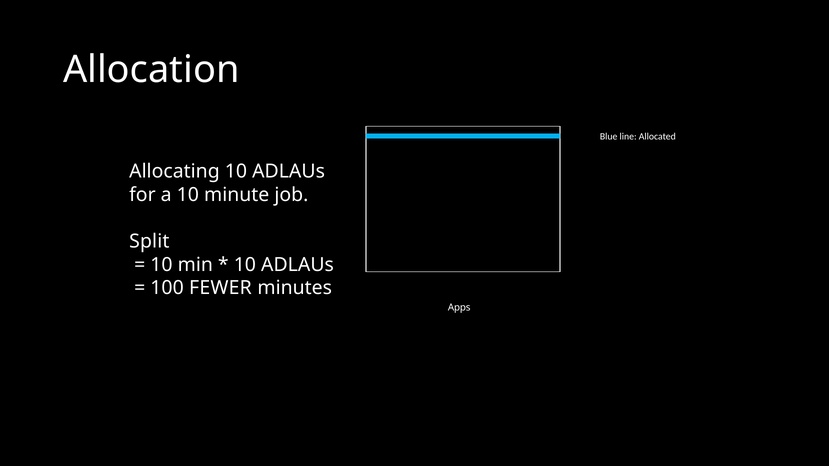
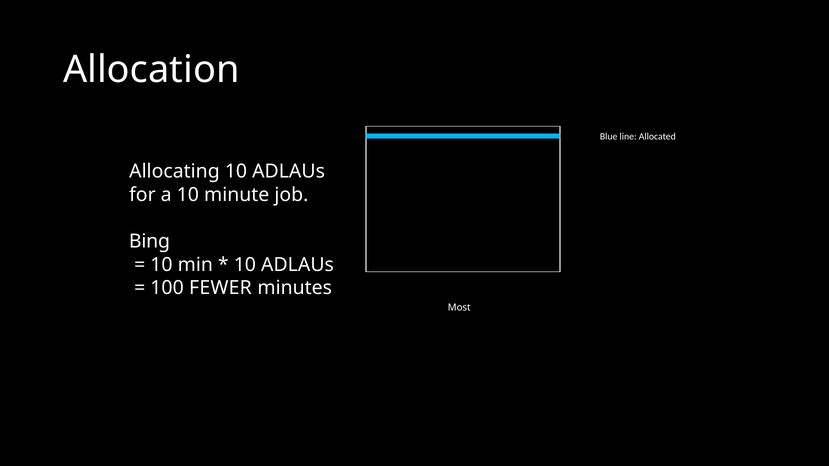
Split: Split -> Bing
Apps: Apps -> Most
